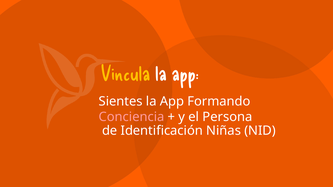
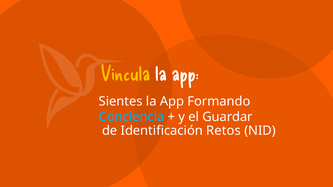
Conciencia colour: pink -> light blue
Persona: Persona -> Guardar
Niñas: Niñas -> Retos
